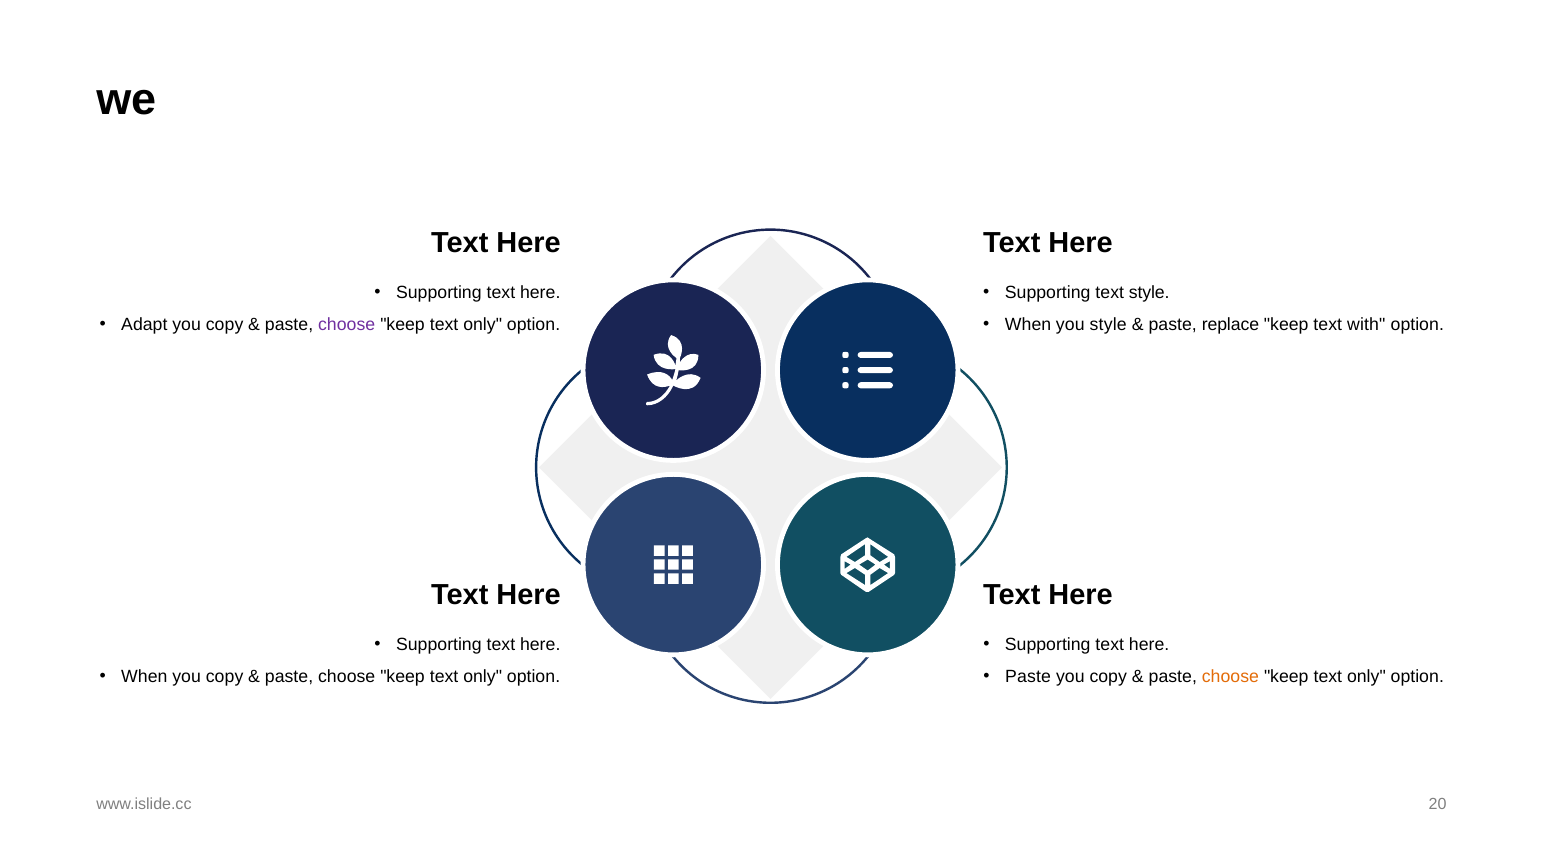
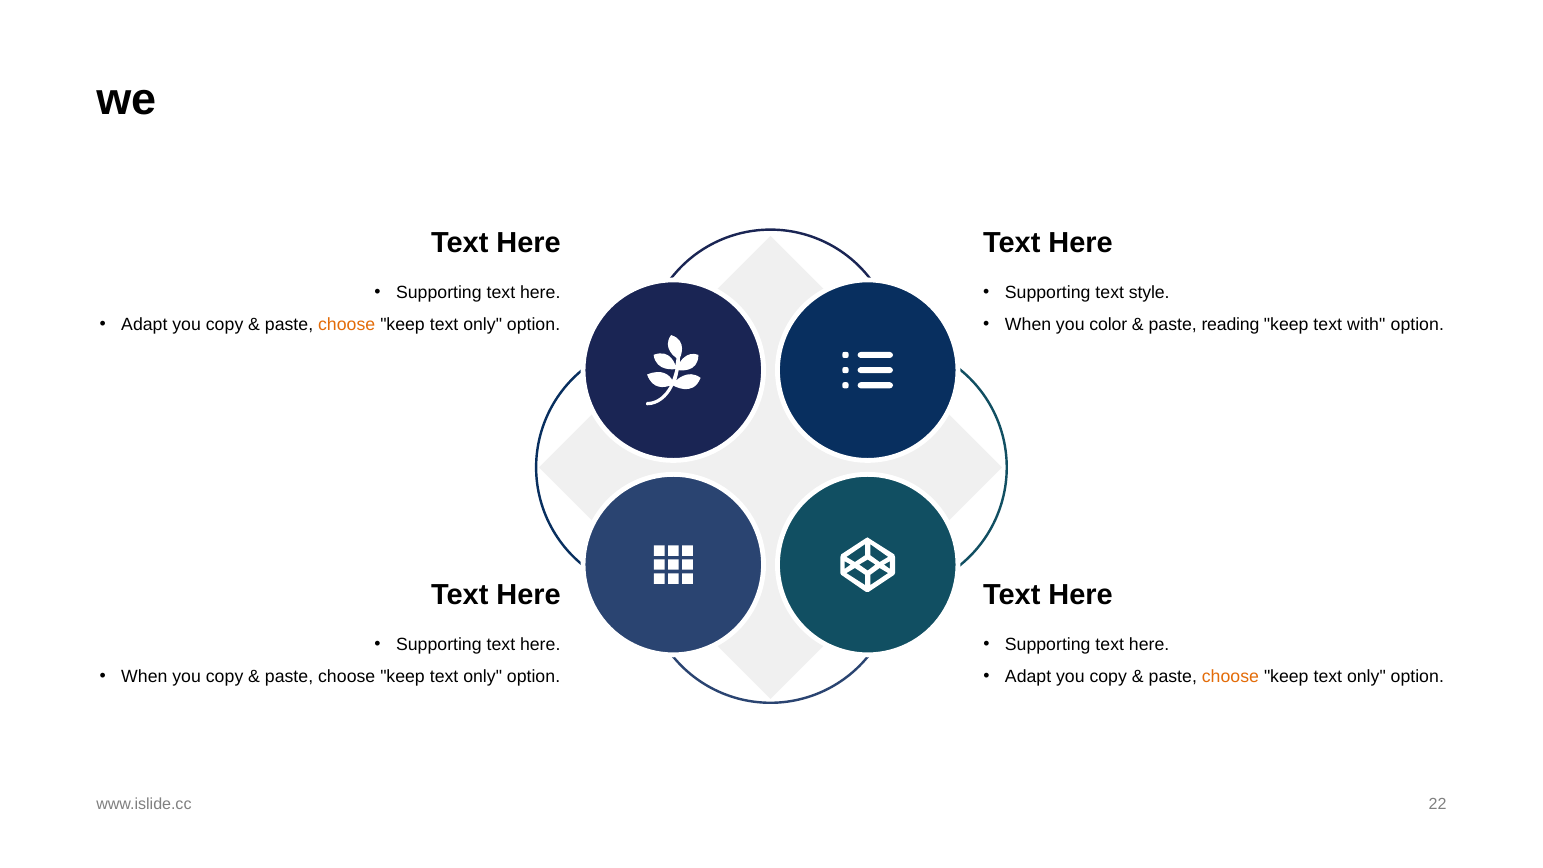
choose at (347, 325) colour: purple -> orange
you style: style -> color
replace: replace -> reading
Paste at (1028, 676): Paste -> Adapt
20: 20 -> 22
